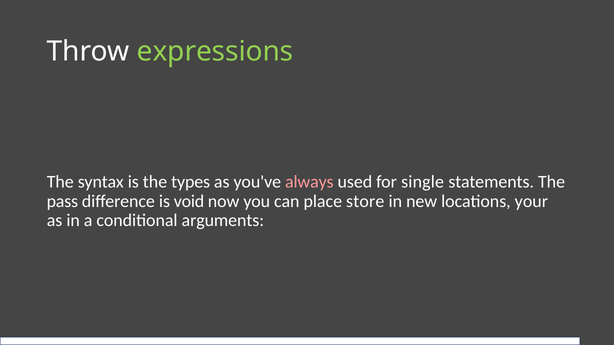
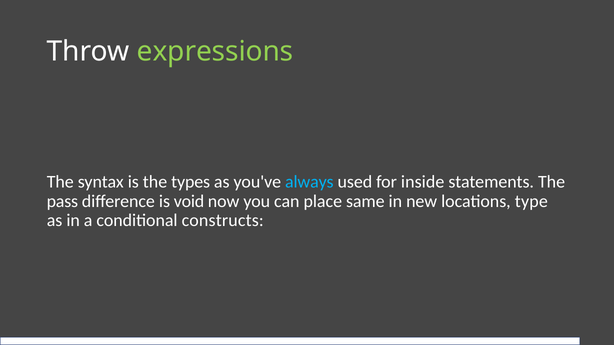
always colour: pink -> light blue
single: single -> inside
store: store -> same
your: your -> type
arguments: arguments -> constructs
